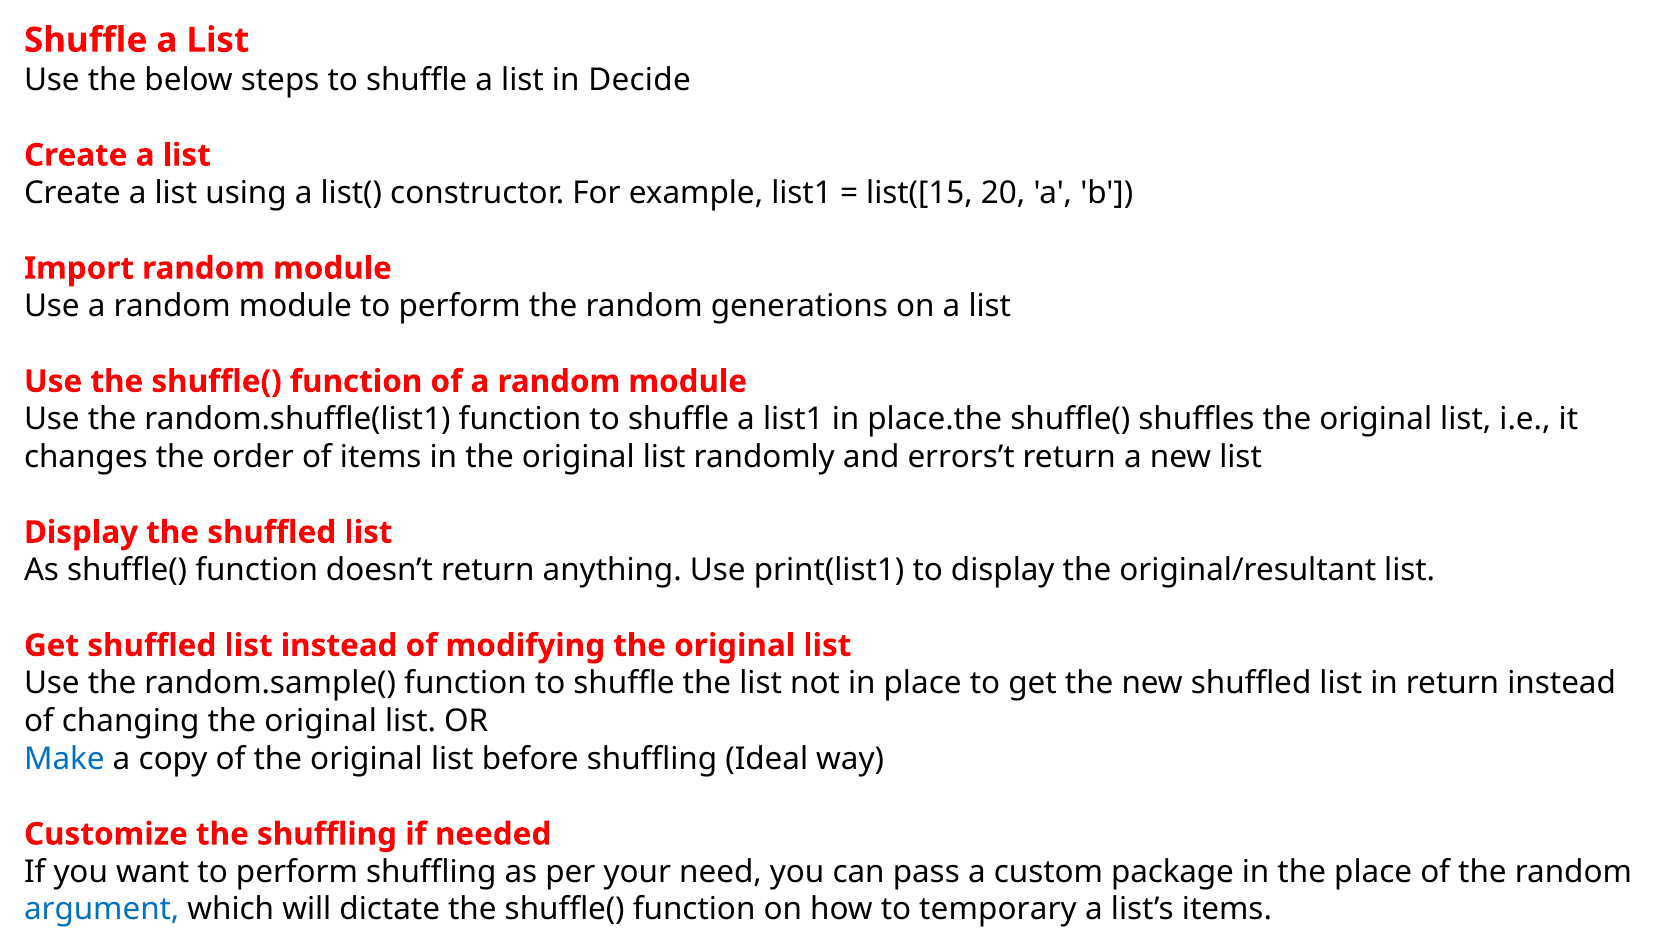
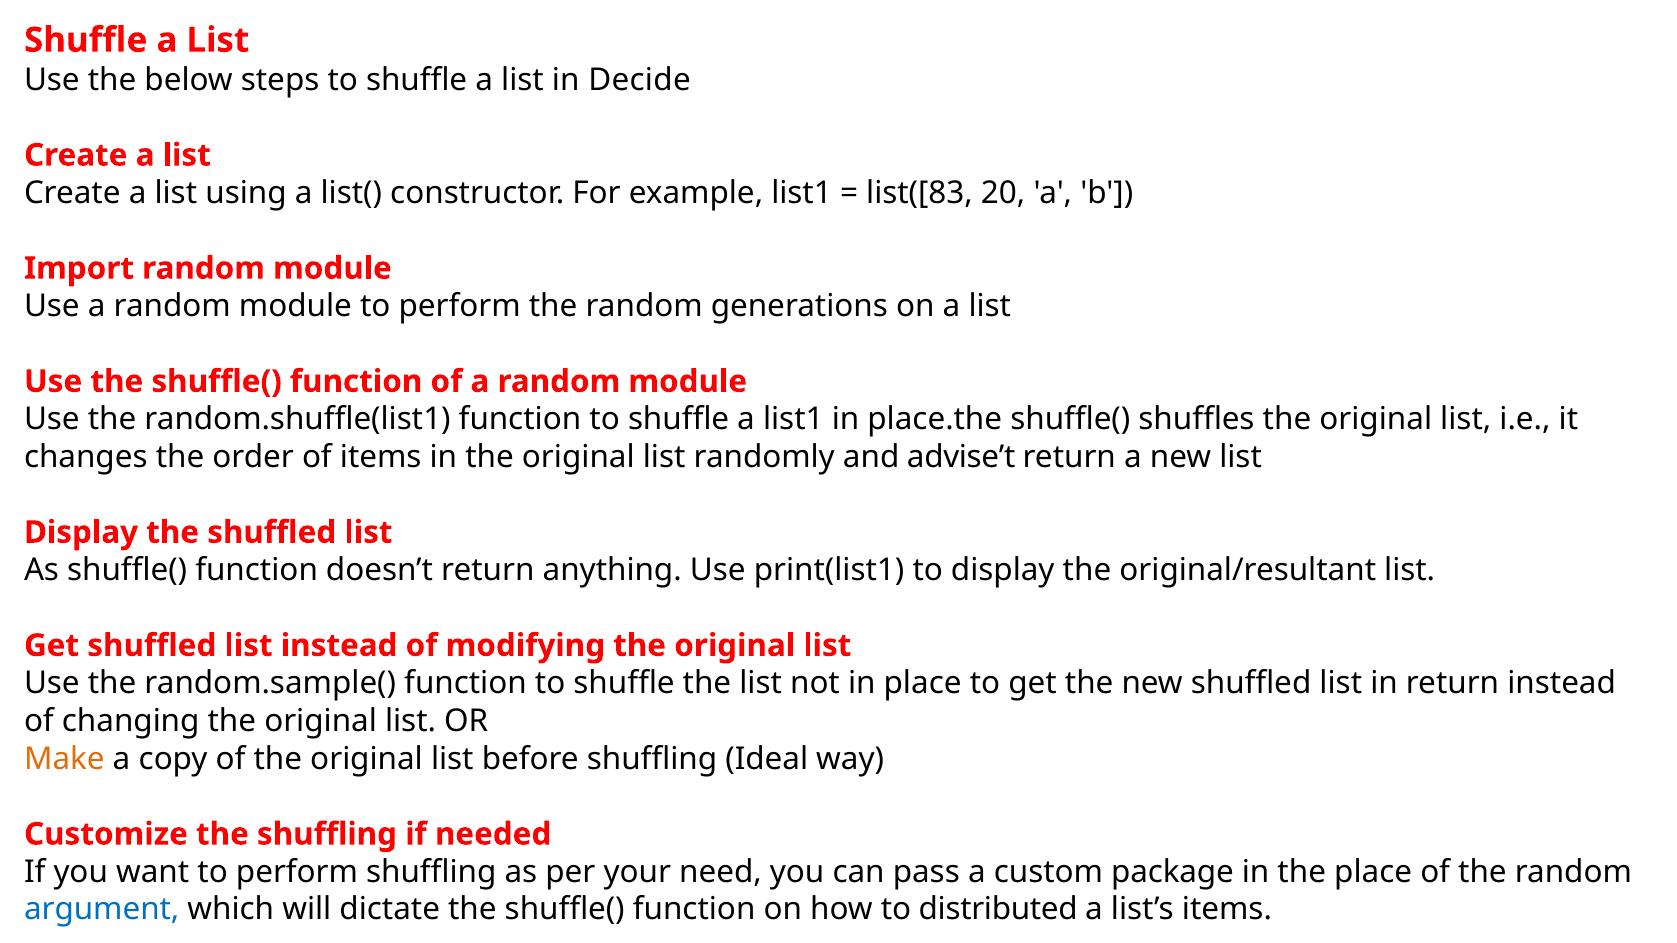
list([15: list([15 -> list([83
errors’t: errors’t -> advise’t
Make colour: blue -> orange
temporary: temporary -> distributed
